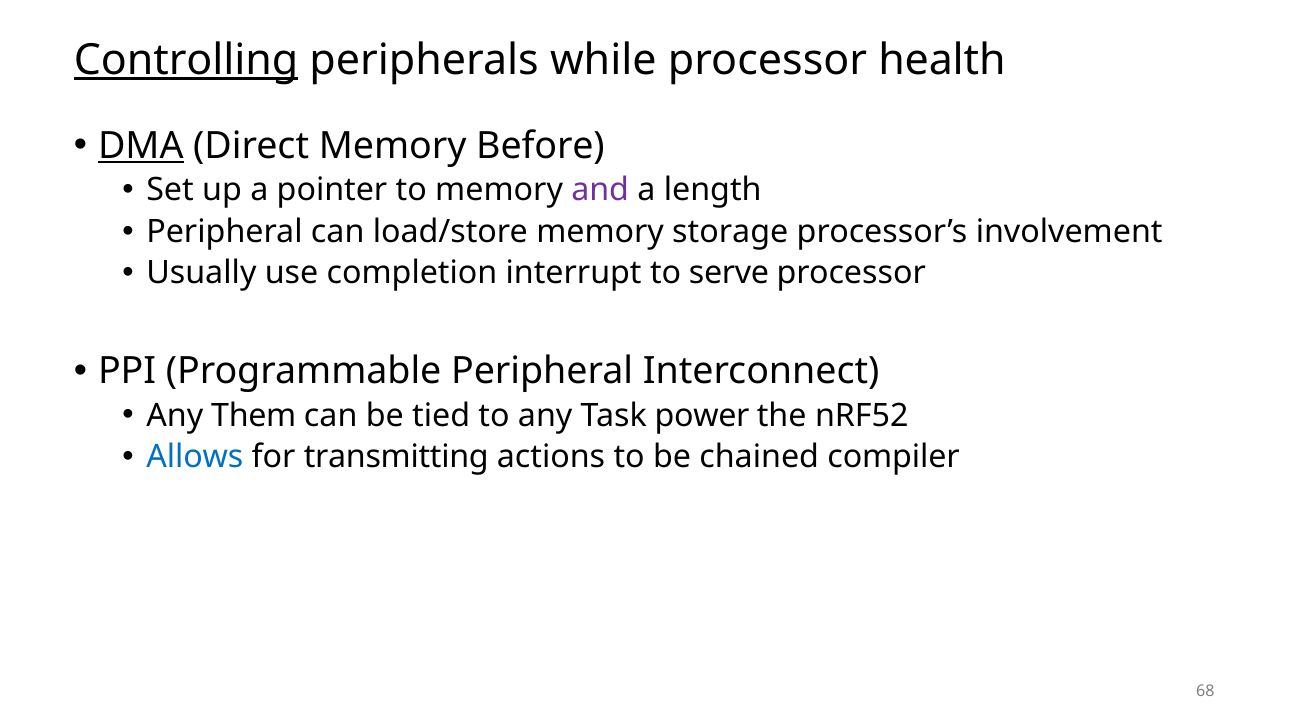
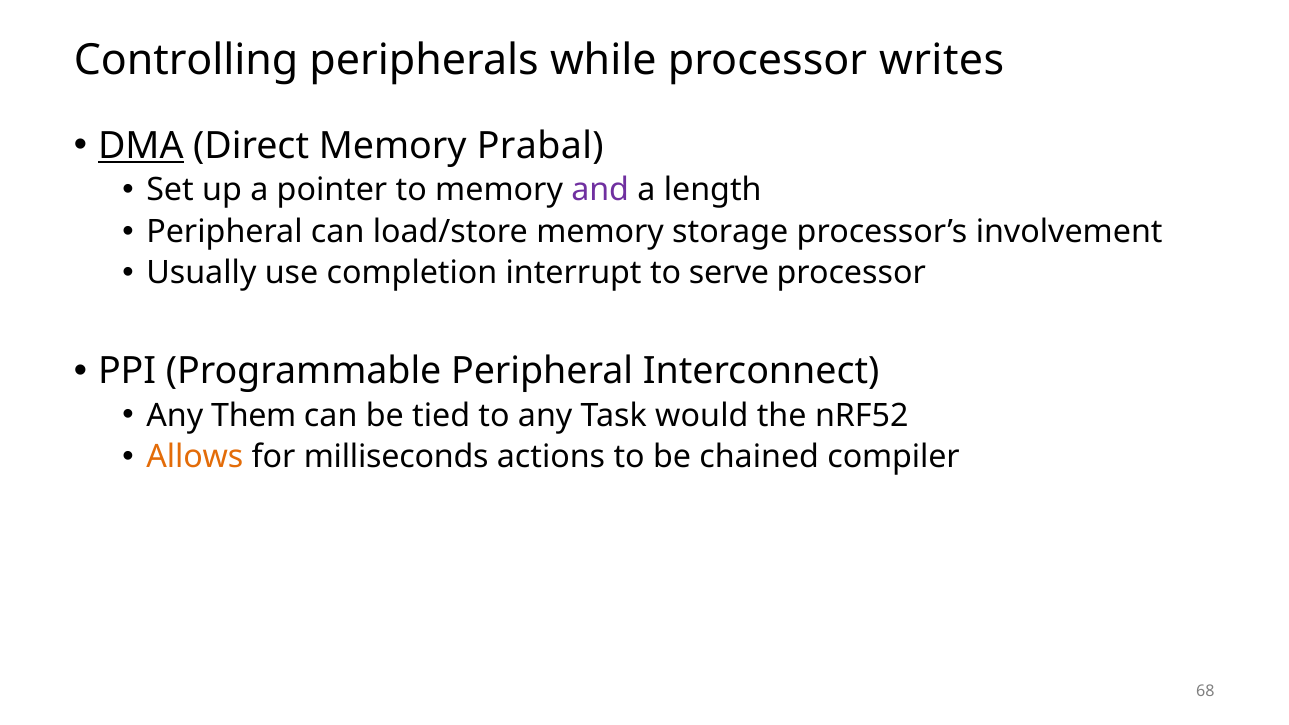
Controlling underline: present -> none
health: health -> writes
Before: Before -> Prabal
power: power -> would
Allows colour: blue -> orange
transmitting: transmitting -> milliseconds
